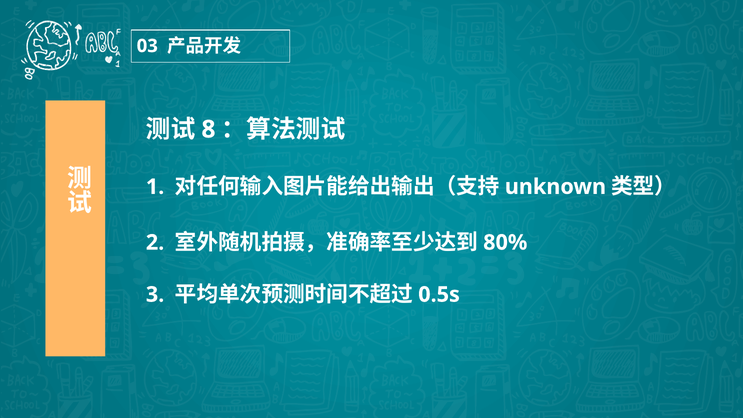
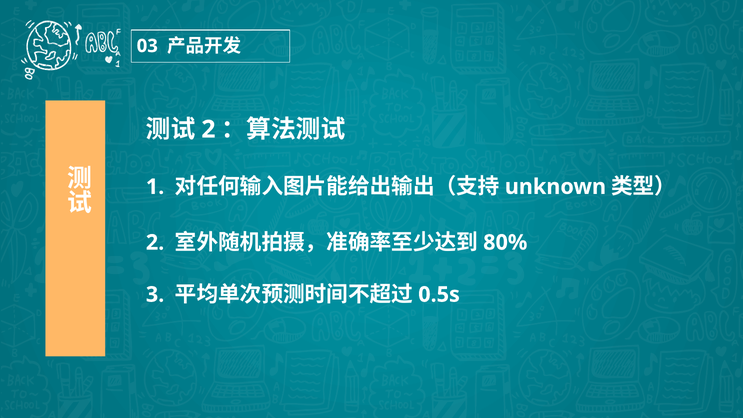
8 at (208, 129): 8 -> 2
